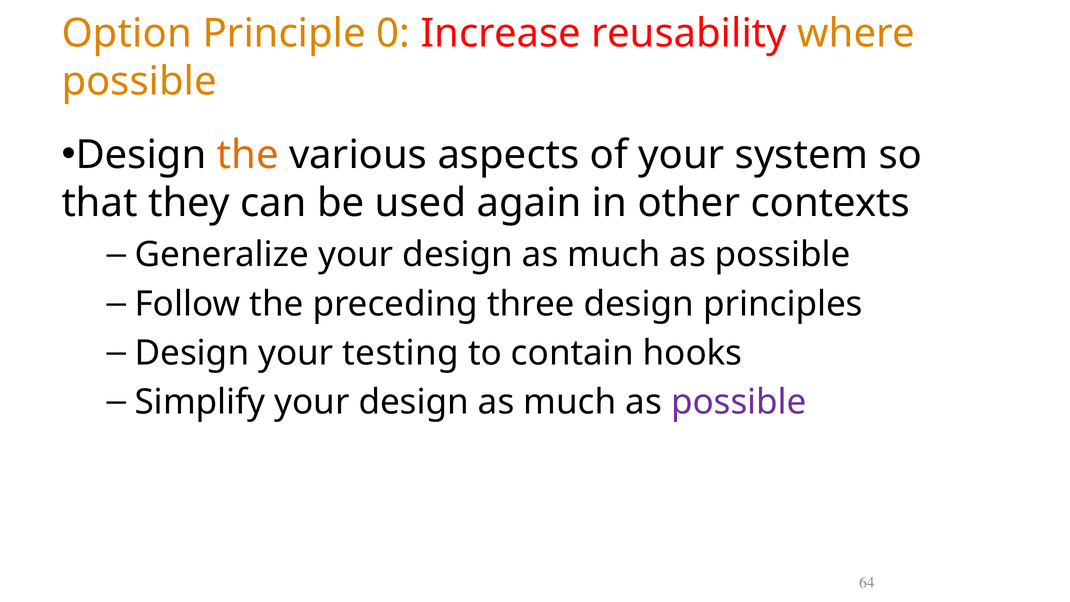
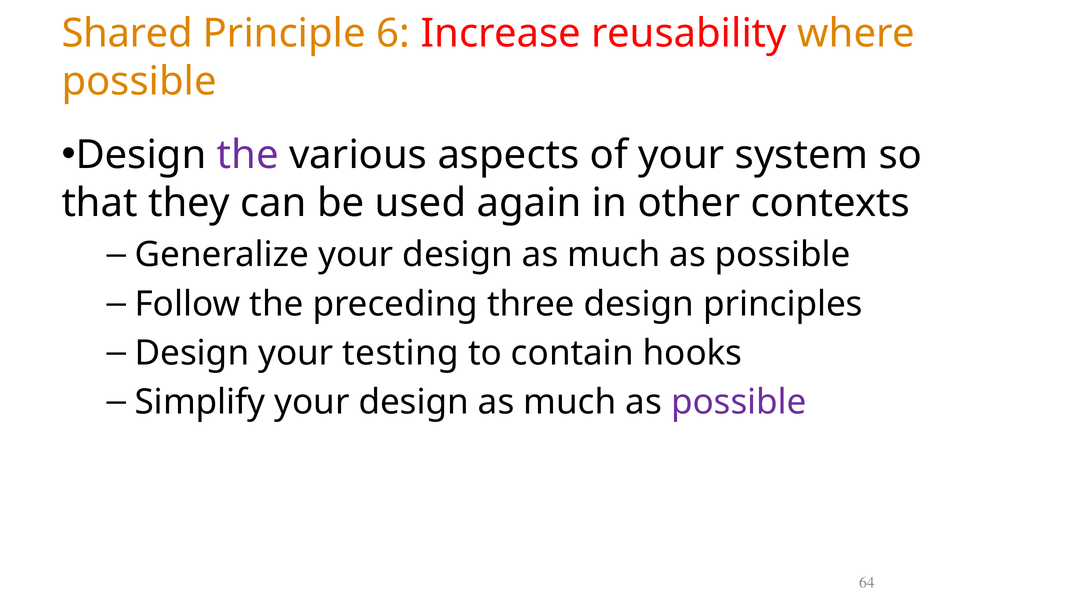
Option: Option -> Shared
0: 0 -> 6
the at (248, 155) colour: orange -> purple
